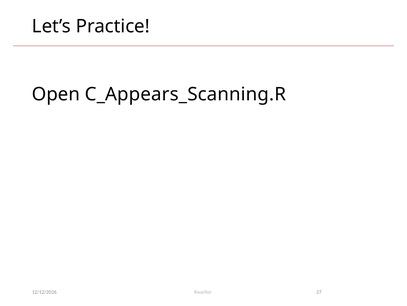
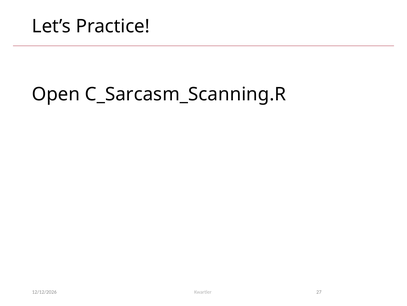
C_Appears_Scanning.R: C_Appears_Scanning.R -> C_Sarcasm_Scanning.R
